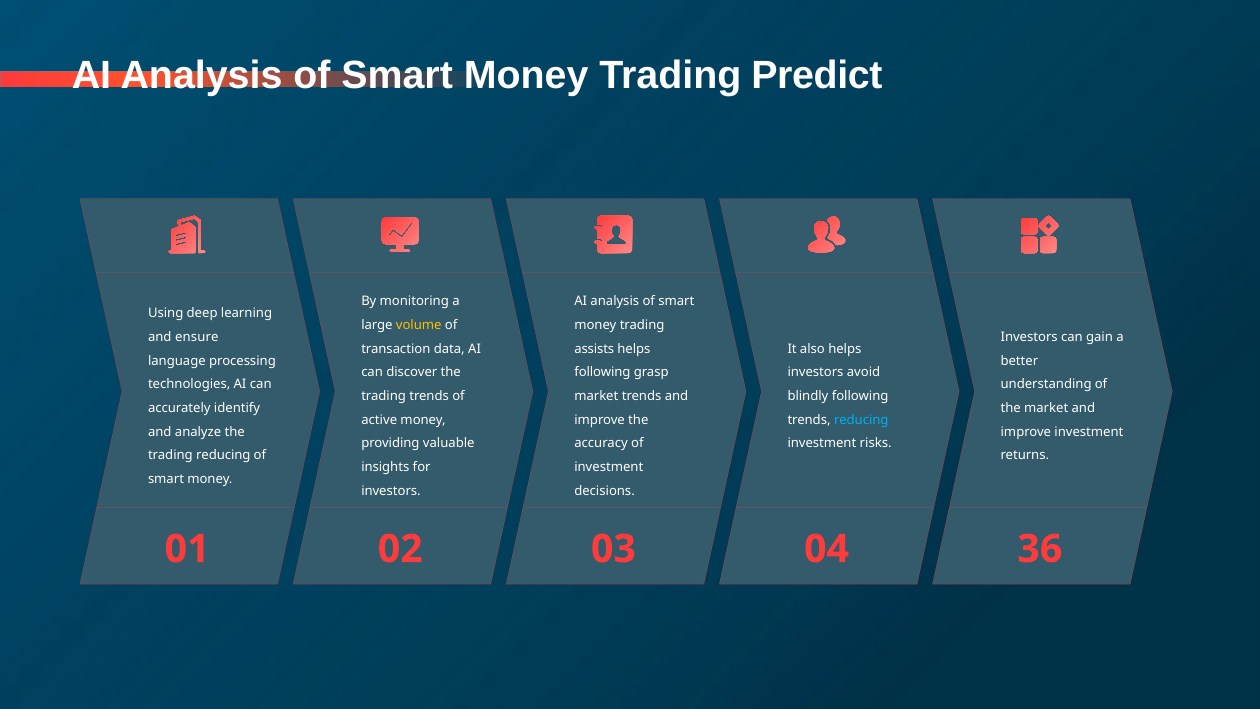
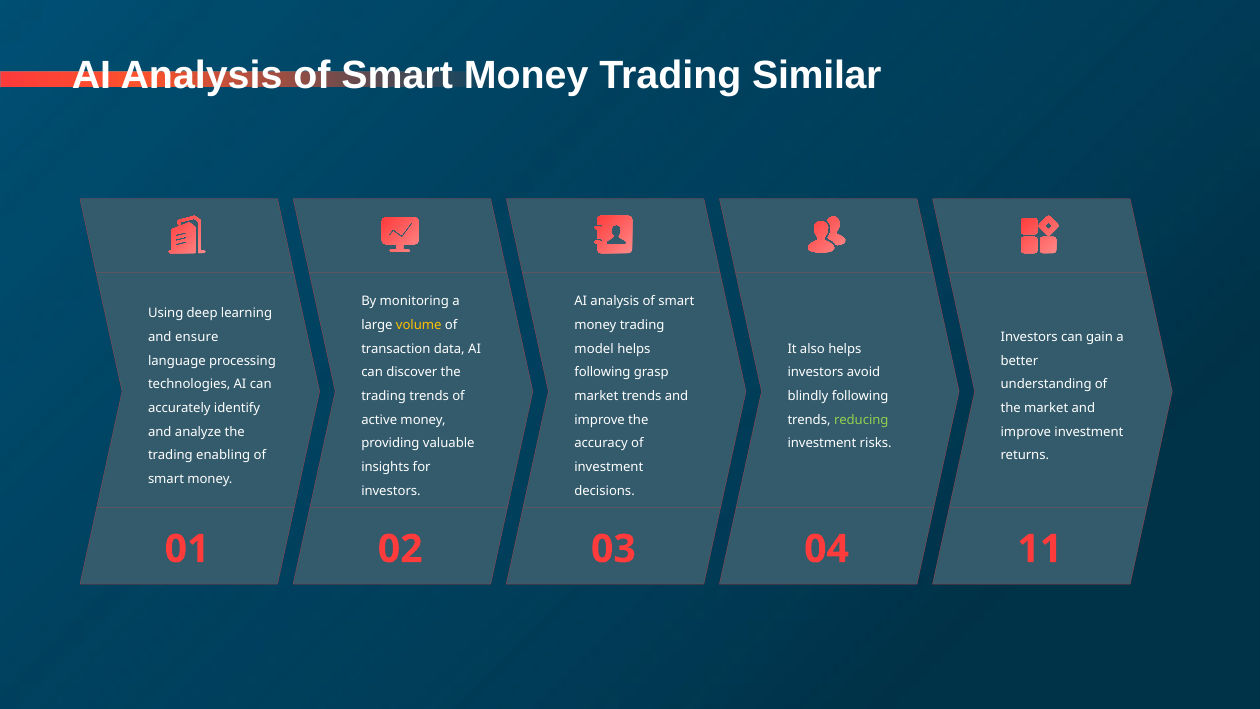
Predict: Predict -> Similar
assists: assists -> model
reducing at (861, 420) colour: light blue -> light green
trading reducing: reducing -> enabling
36: 36 -> 11
